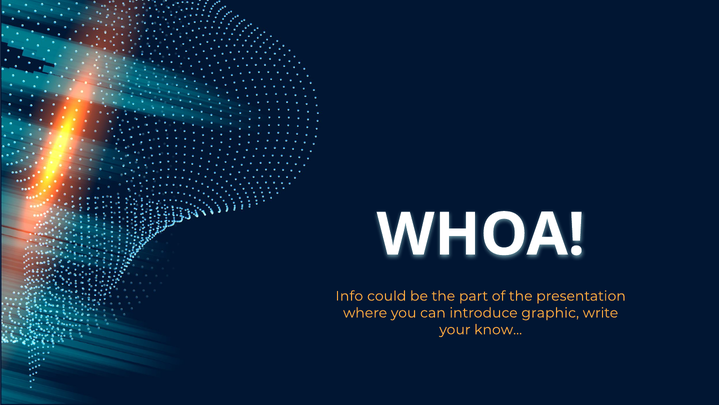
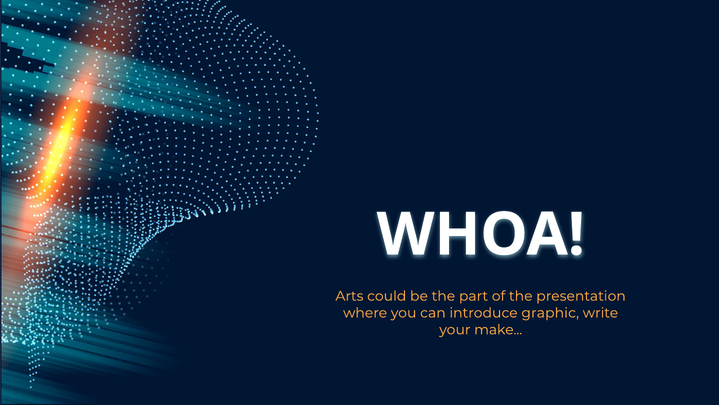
Info: Info -> Arts
know: know -> make
